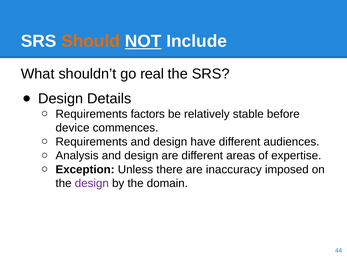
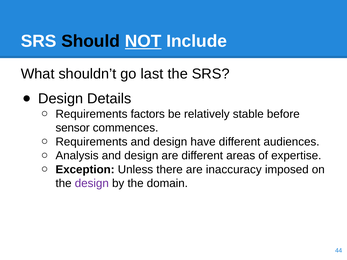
Should colour: orange -> black
real: real -> last
device: device -> sensor
